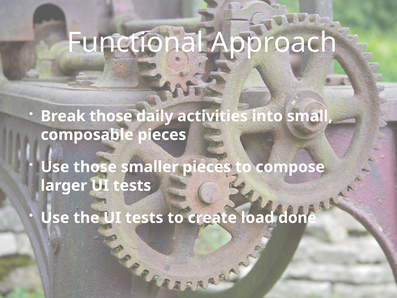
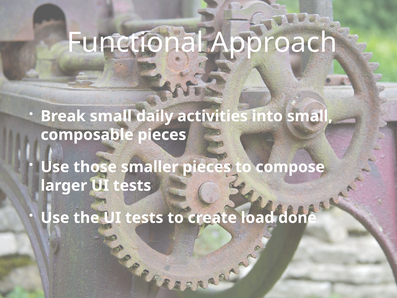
Break those: those -> small
